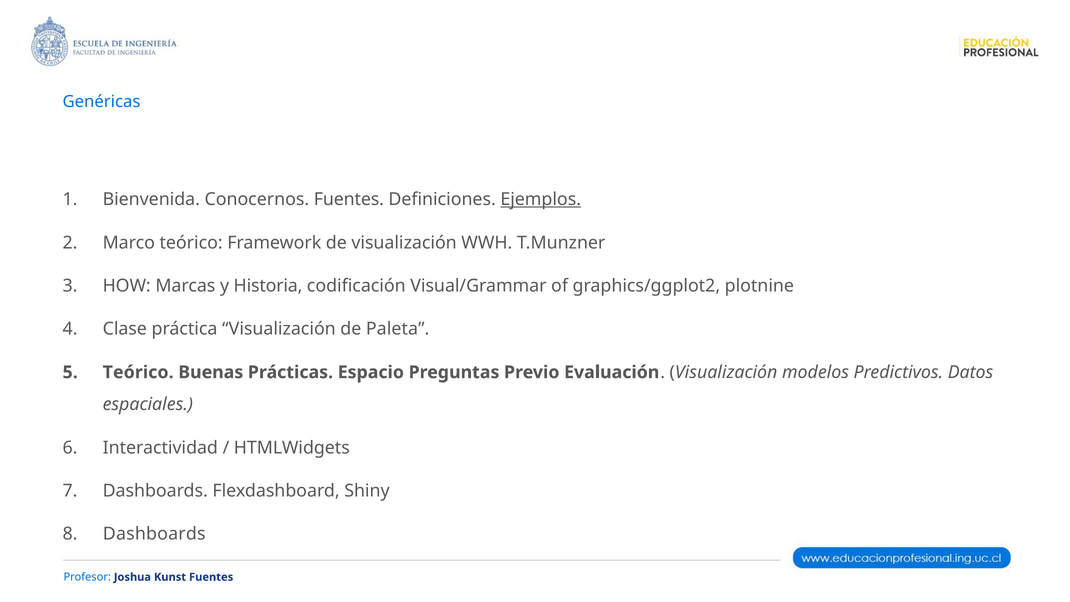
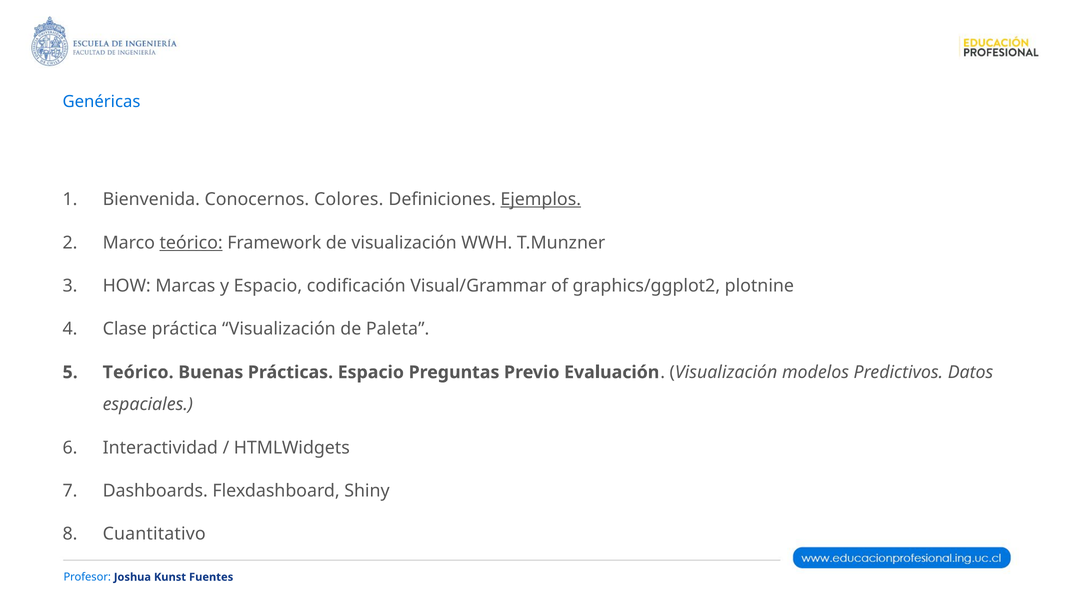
Conocernos Fuentes: Fuentes -> Colores
teórico at (191, 243) underline: none -> present
y Historia: Historia -> Espacio
Dashboards at (154, 534): Dashboards -> Cuantitativo
